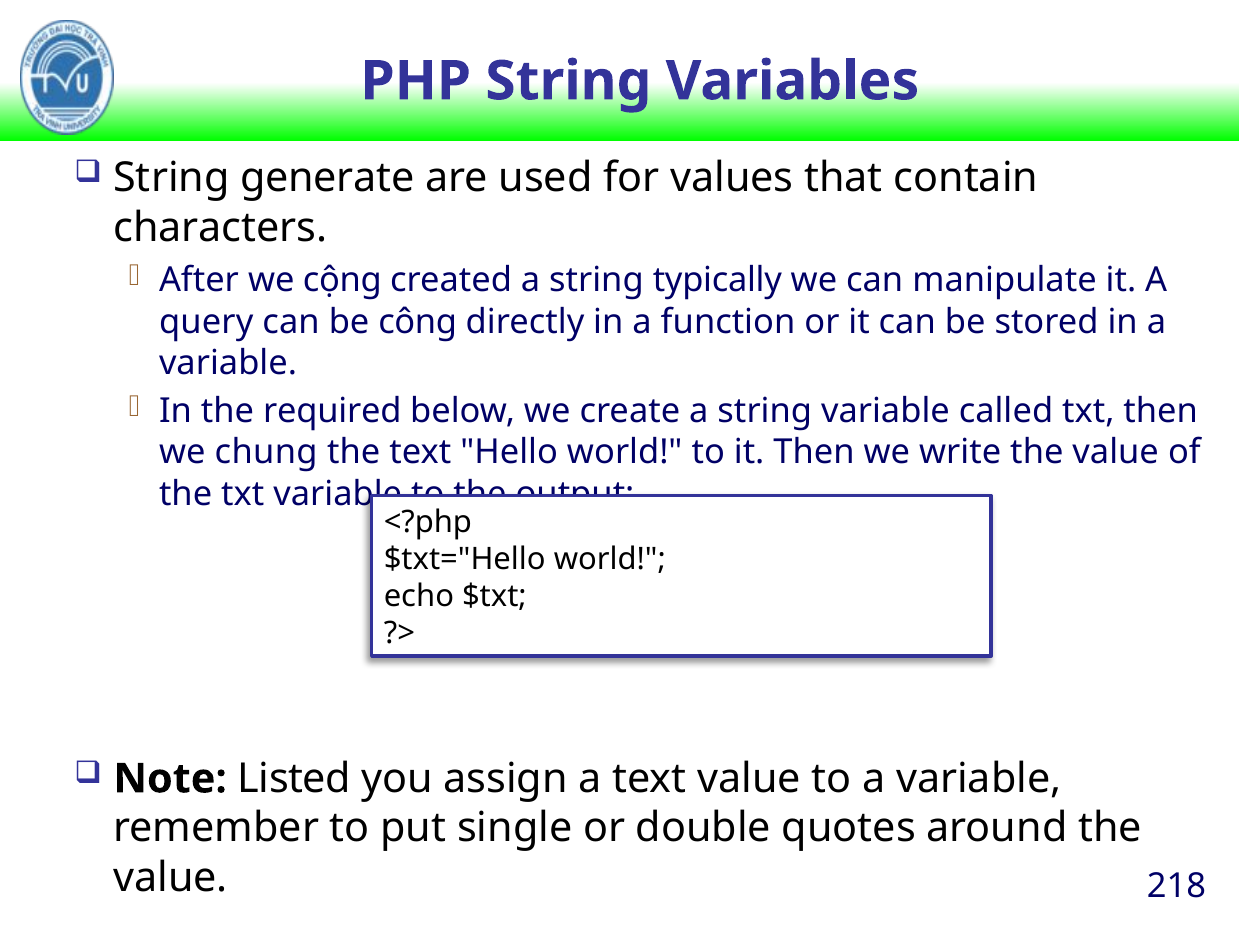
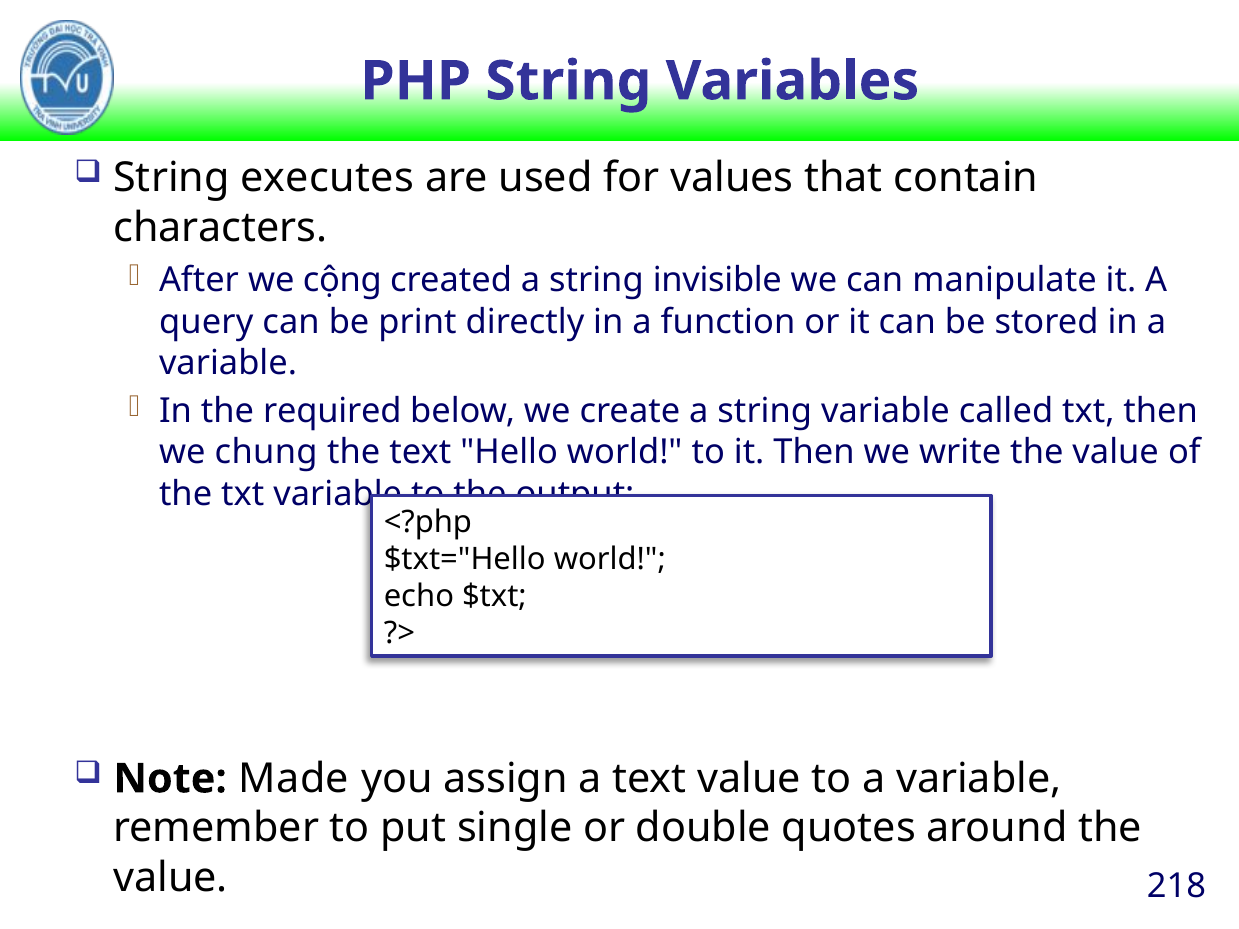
generate: generate -> executes
typically: typically -> invisible
công: công -> print
Listed: Listed -> Made
